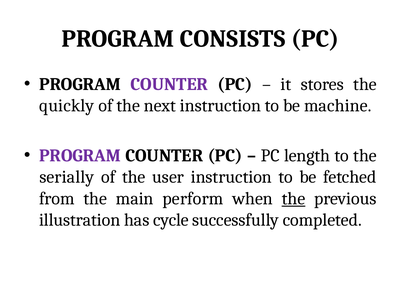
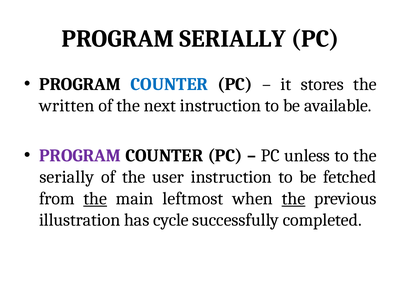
PROGRAM CONSISTS: CONSISTS -> SERIALLY
COUNTER at (169, 84) colour: purple -> blue
quickly: quickly -> written
machine: machine -> available
length: length -> unless
the at (95, 198) underline: none -> present
perform: perform -> leftmost
